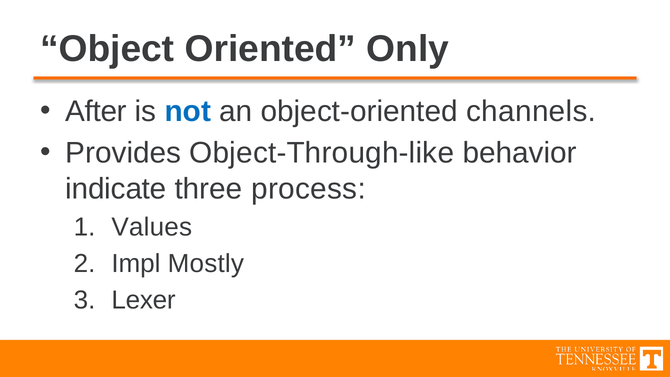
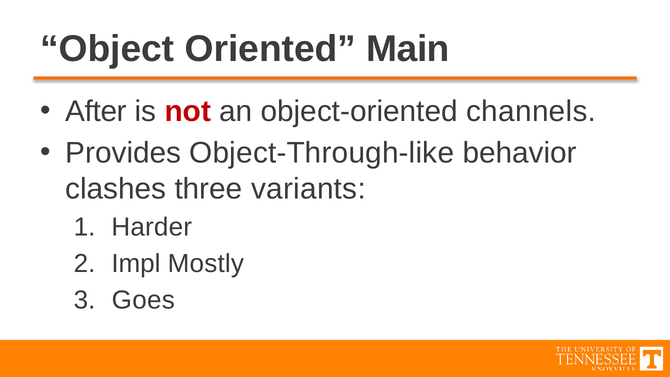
Only: Only -> Main
not colour: blue -> red
indicate: indicate -> clashes
process: process -> variants
Values: Values -> Harder
Lexer: Lexer -> Goes
